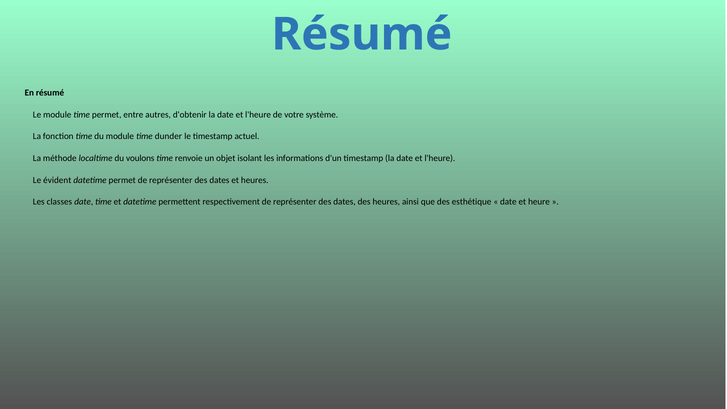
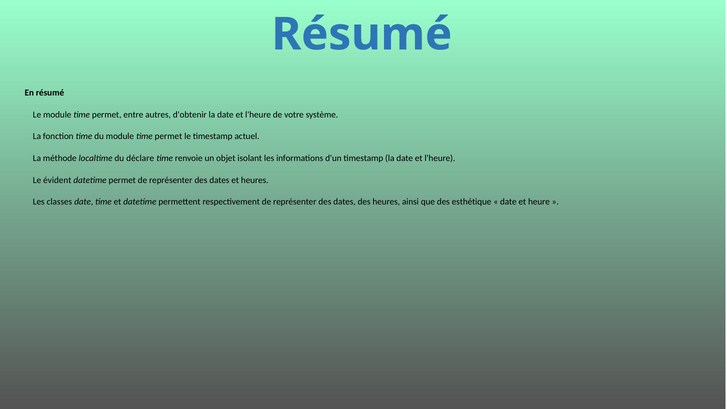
du module time dunder: dunder -> permet
voulons: voulons -> déclare
